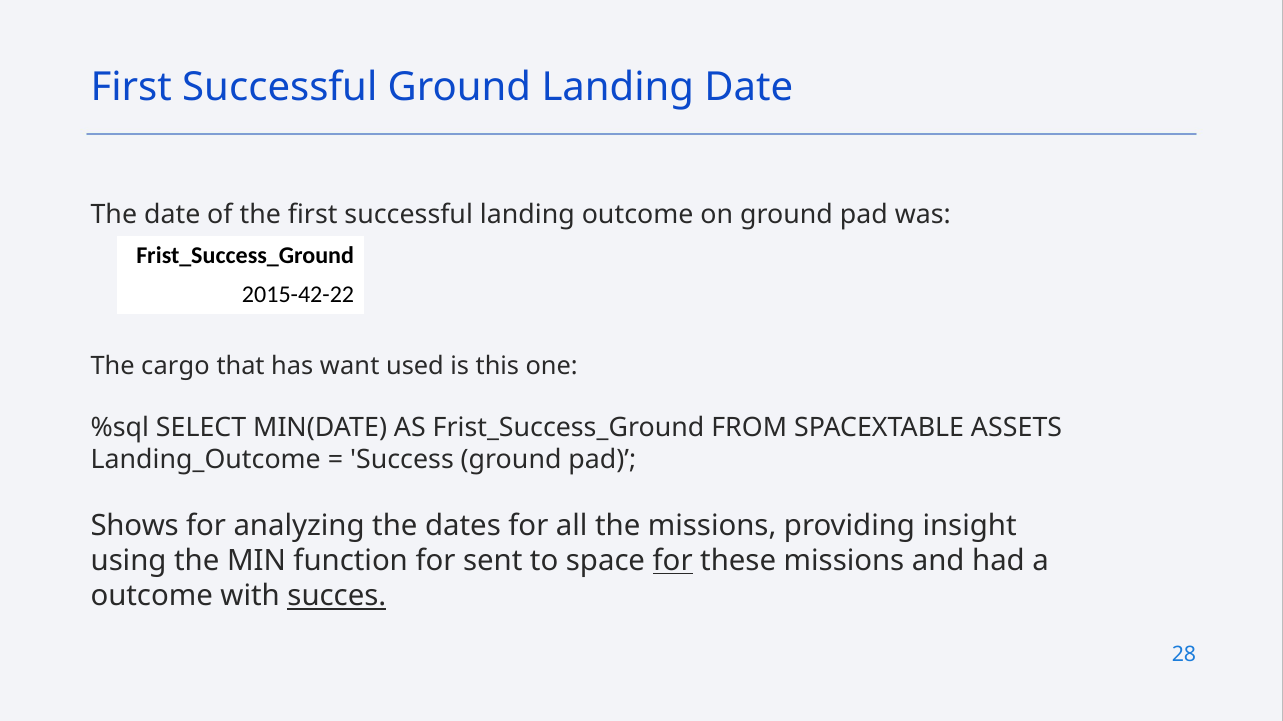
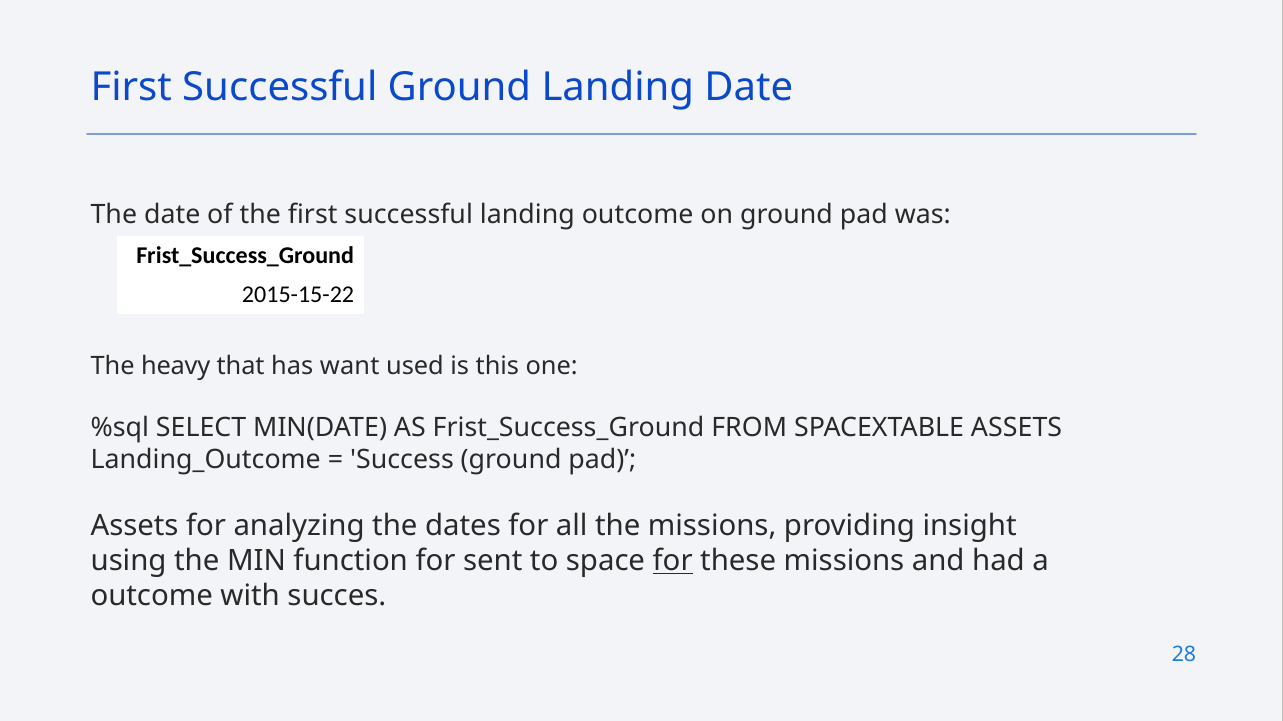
2015-42-22: 2015-42-22 -> 2015-15-22
cargo: cargo -> heavy
Shows at (135, 526): Shows -> Assets
succes underline: present -> none
